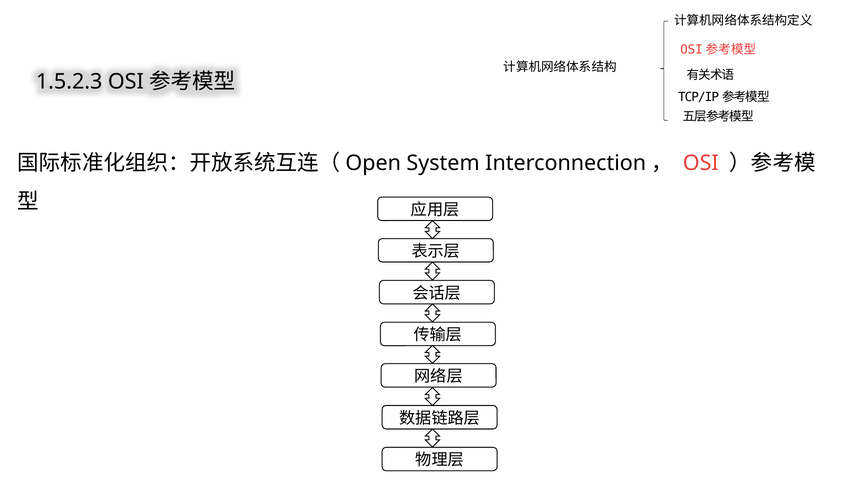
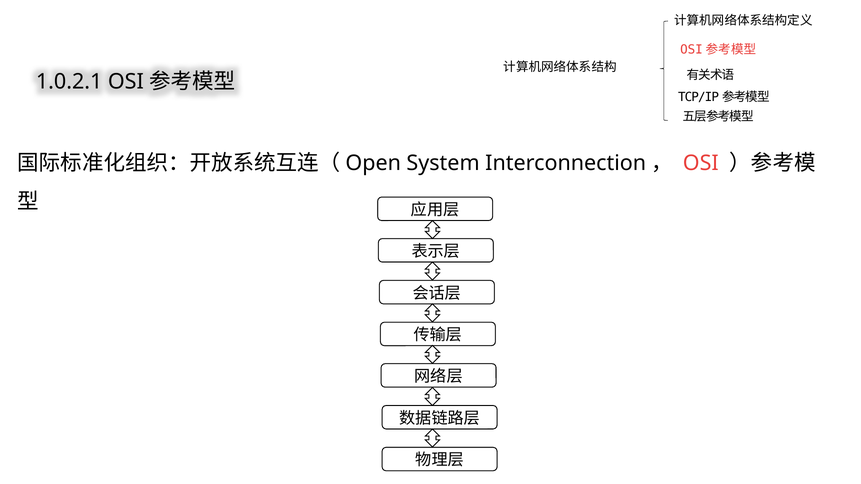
1.5.2.3: 1.5.2.3 -> 1.0.2.1
